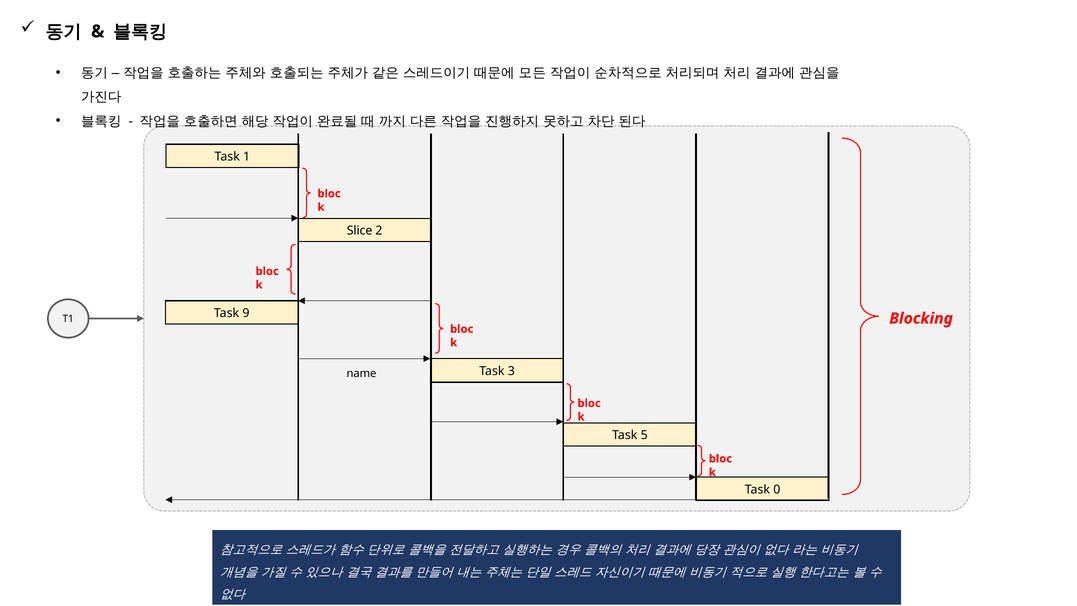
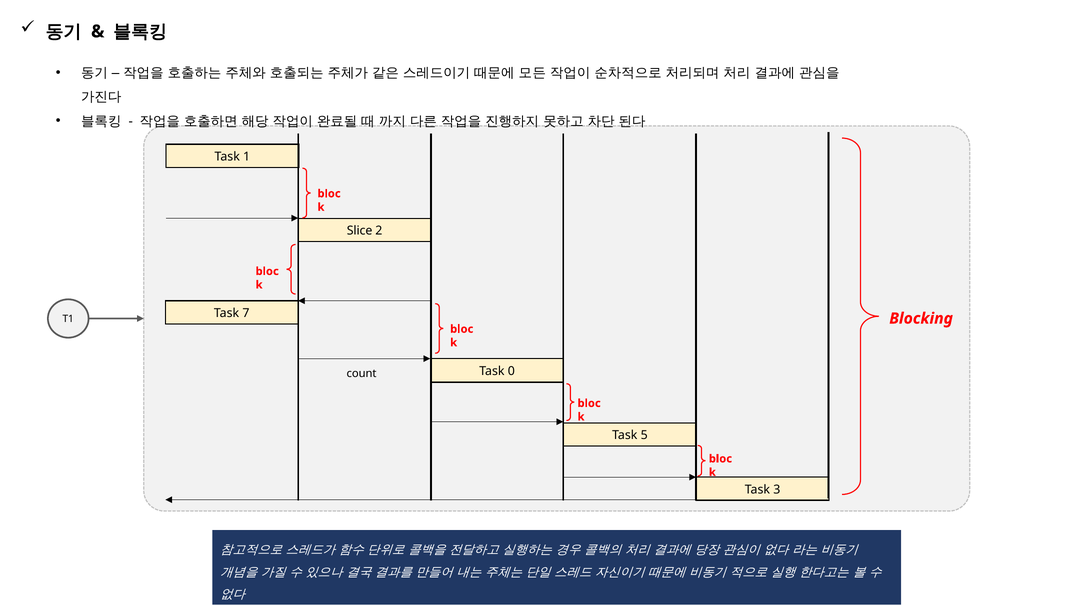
9: 9 -> 7
3: 3 -> 0
name: name -> count
0: 0 -> 3
